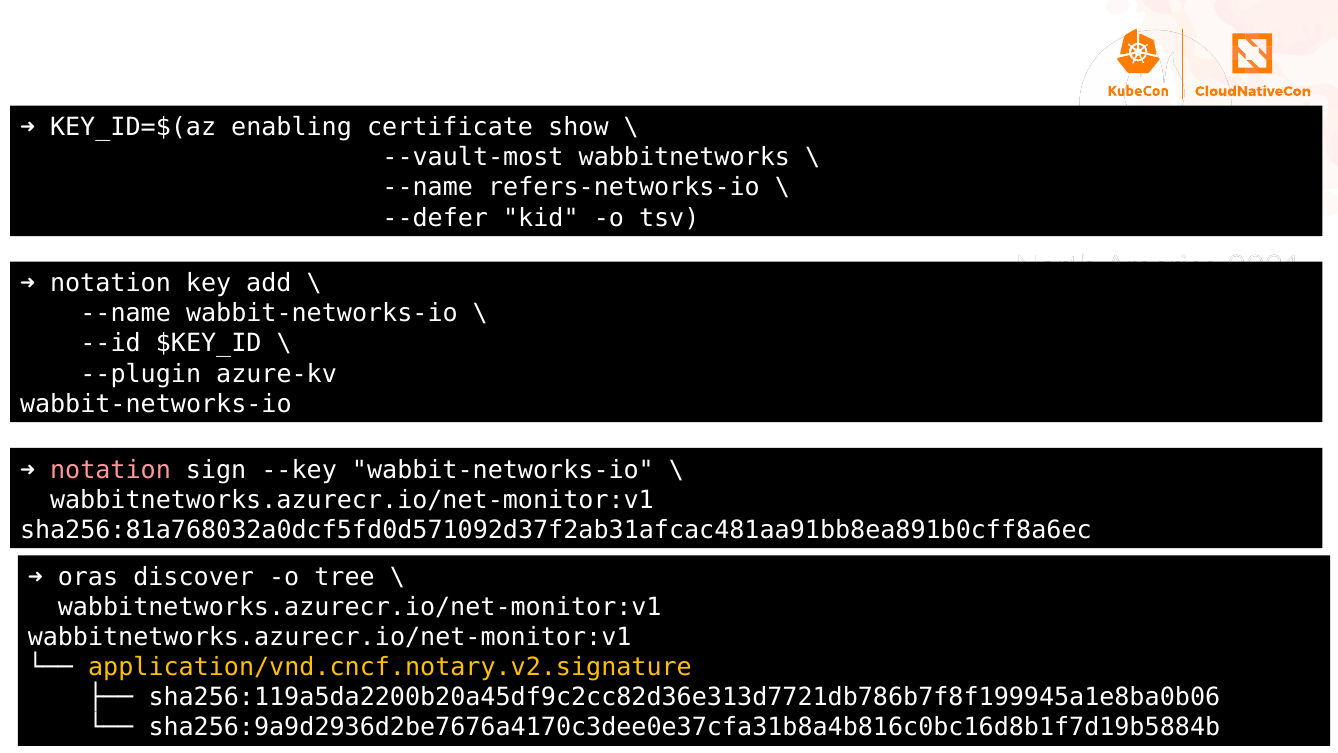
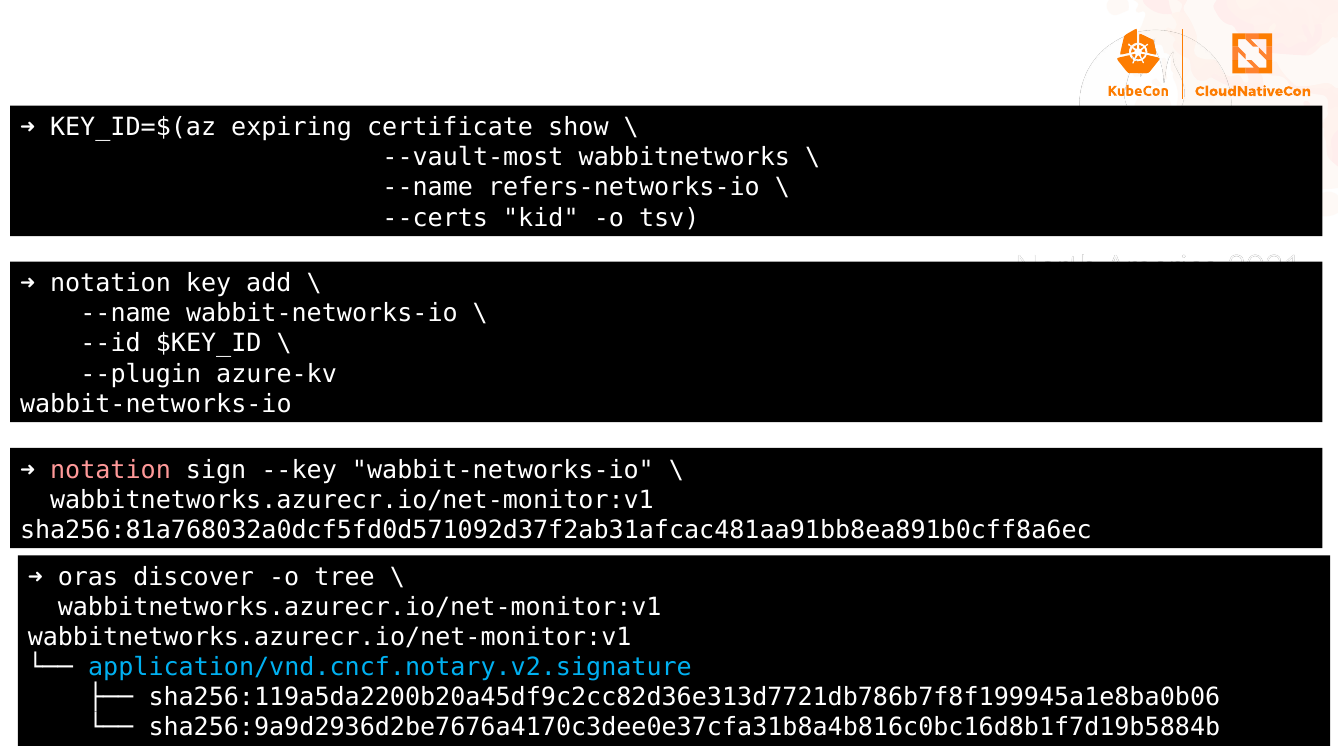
enabling: enabling -> expiring
--defer: --defer -> --certs
application/vnd.cncf.notary.v2.signature colour: yellow -> light blue
